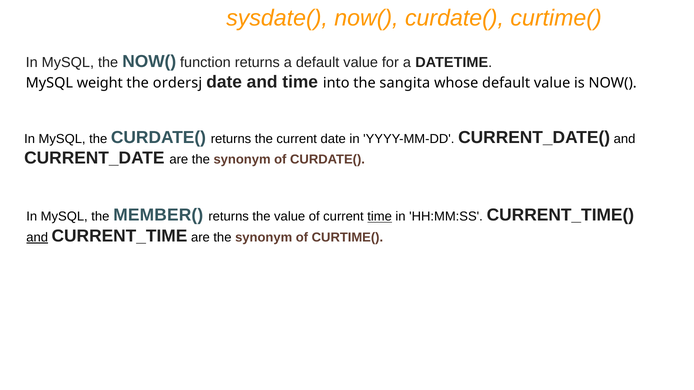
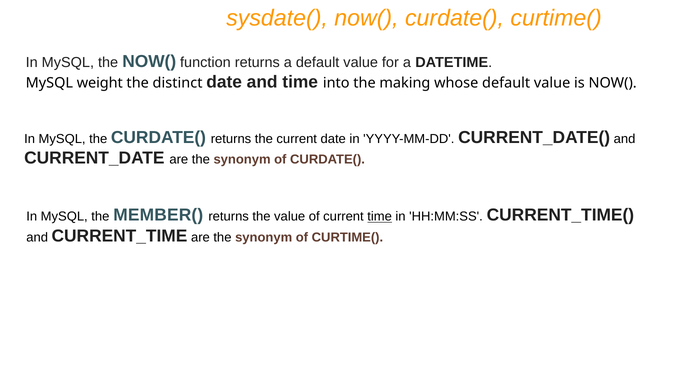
ordersj: ordersj -> distinct
sangita: sangita -> making
and at (37, 238) underline: present -> none
